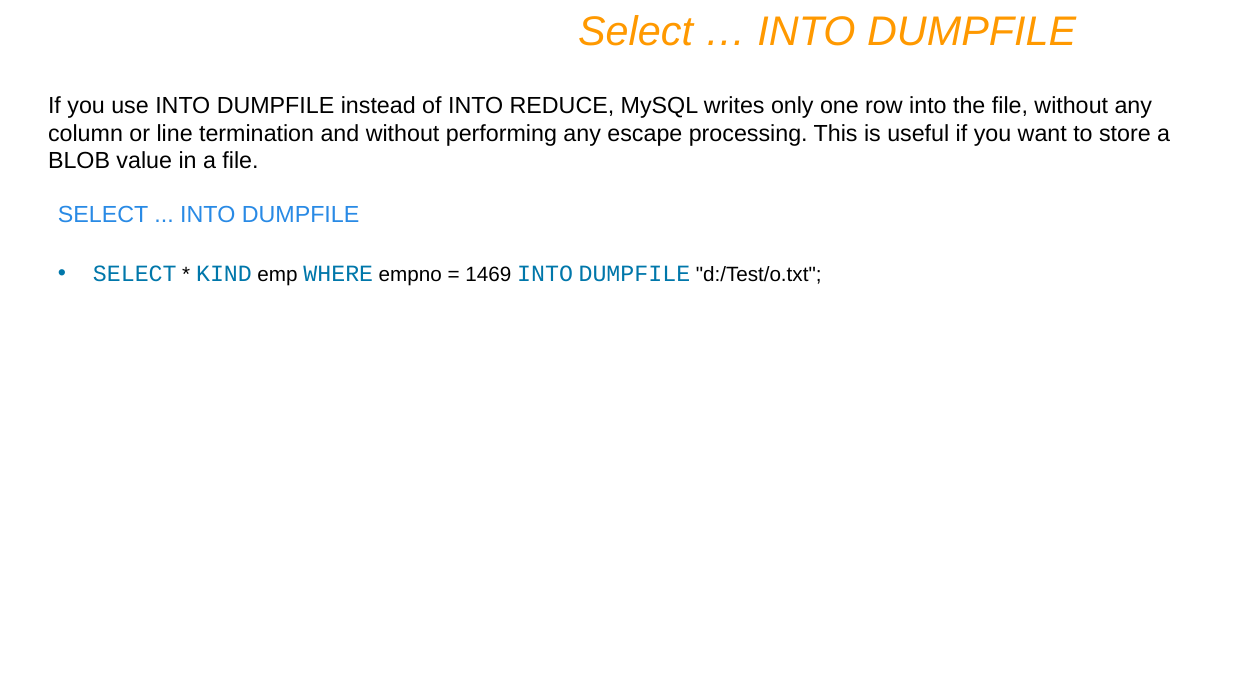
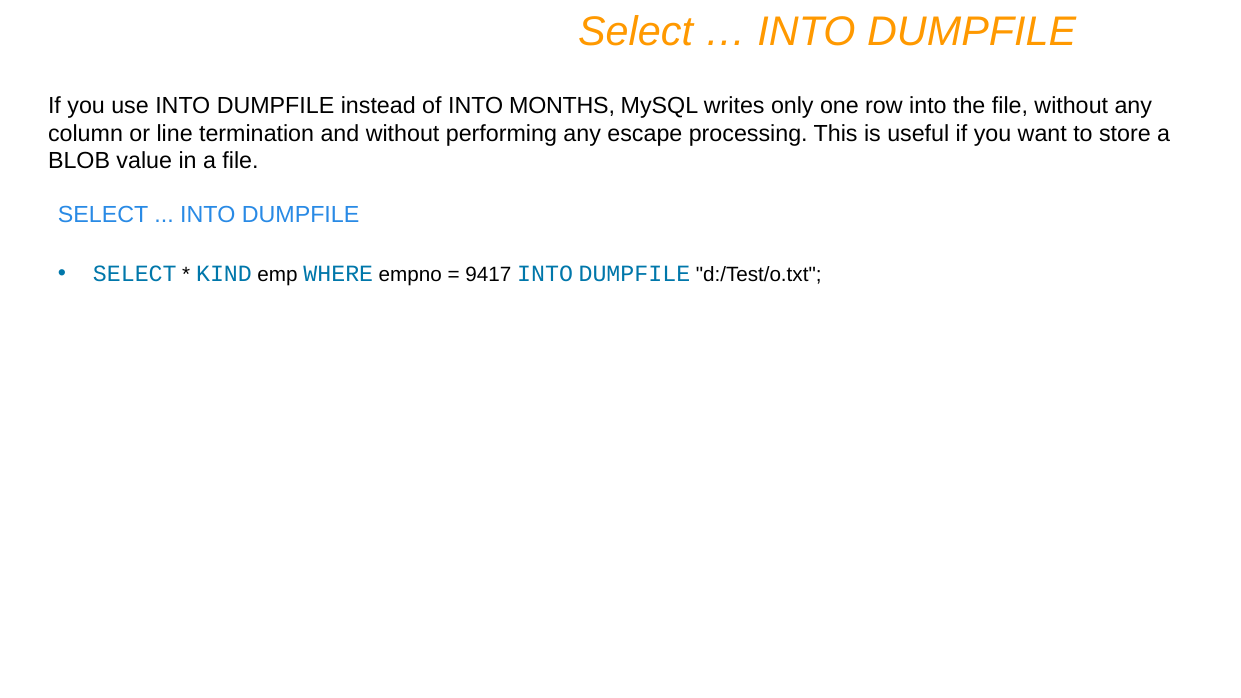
REDUCE: REDUCE -> MONTHS
1469: 1469 -> 9417
